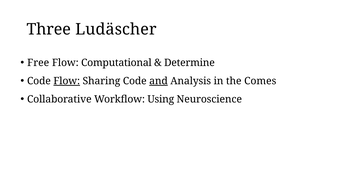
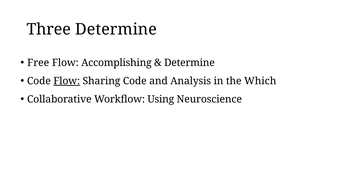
Three Ludäscher: Ludäscher -> Determine
Computational: Computational -> Accomplishing
and underline: present -> none
Comes: Comes -> Which
